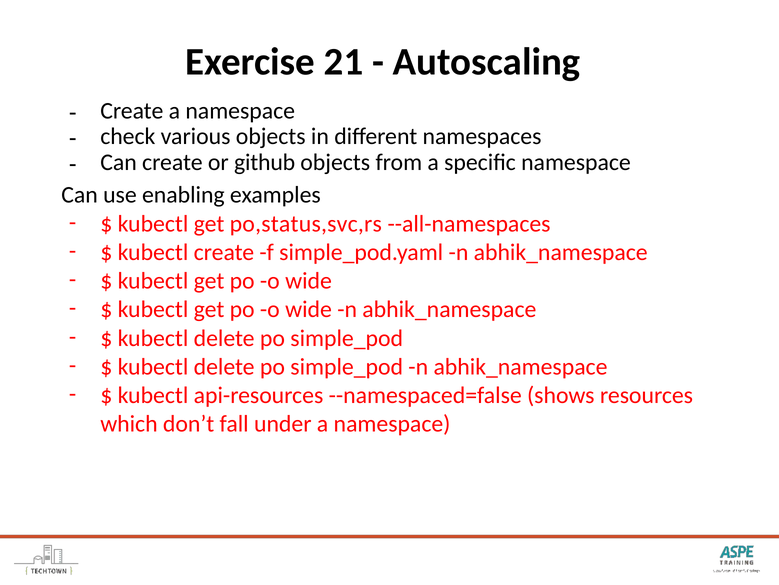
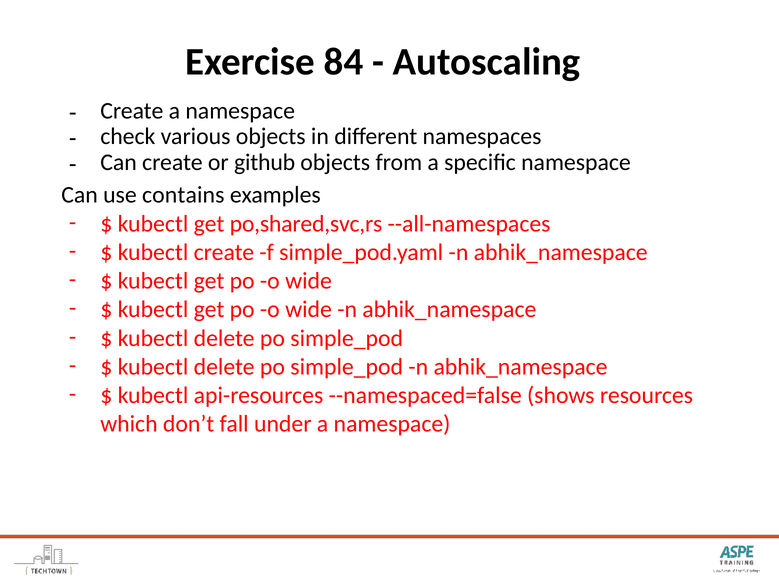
21: 21 -> 84
enabling: enabling -> contains
po,status,svc,rs: po,status,svc,rs -> po,shared,svc,rs
